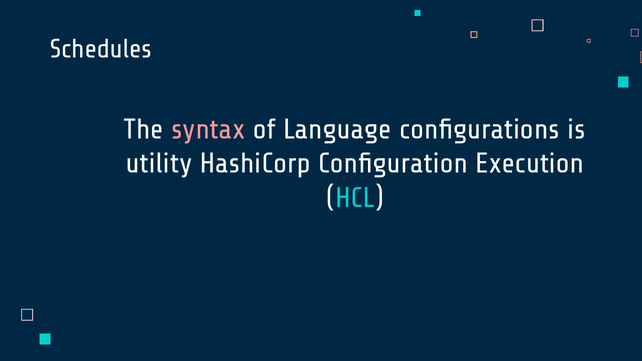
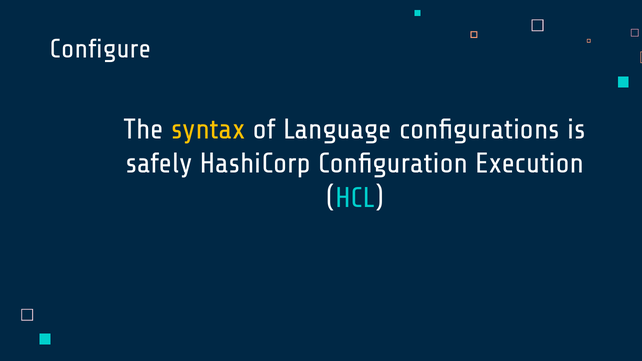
Schedules: Schedules -> Configure
syntax colour: pink -> yellow
utility: utility -> safely
